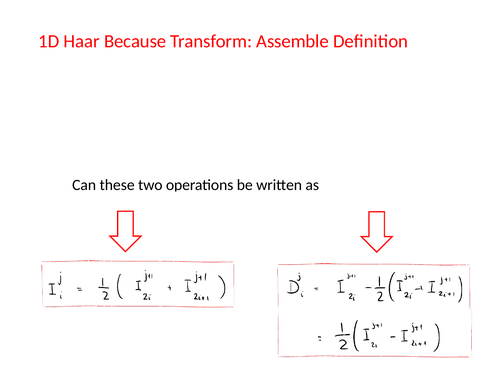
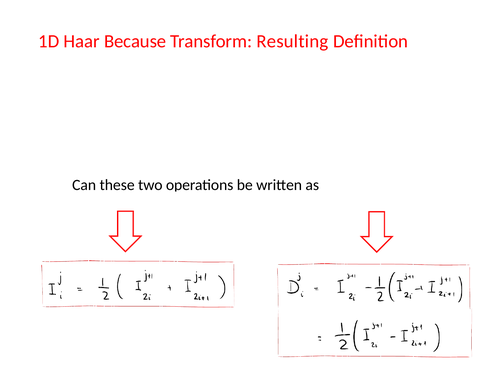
Assemble: Assemble -> Resulting
